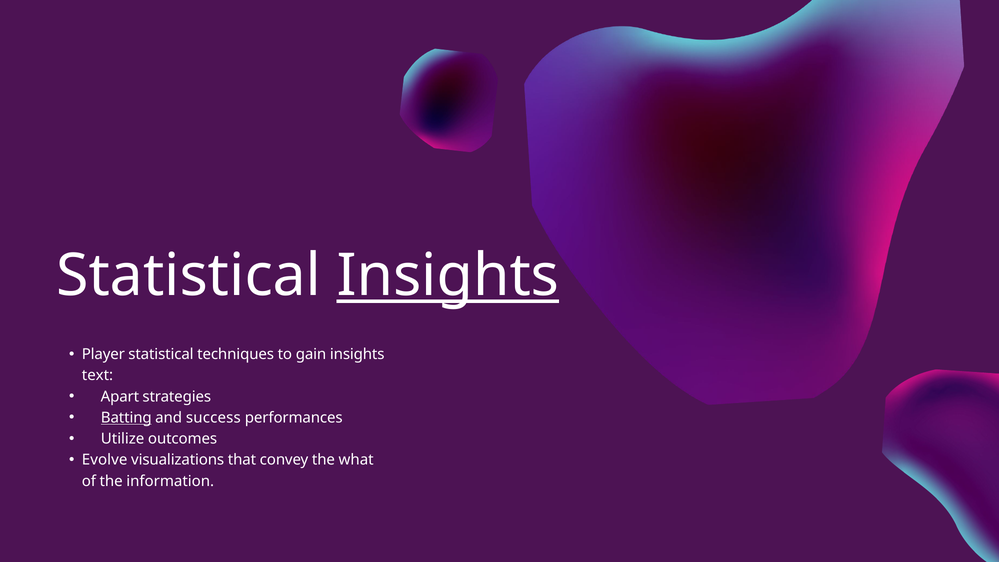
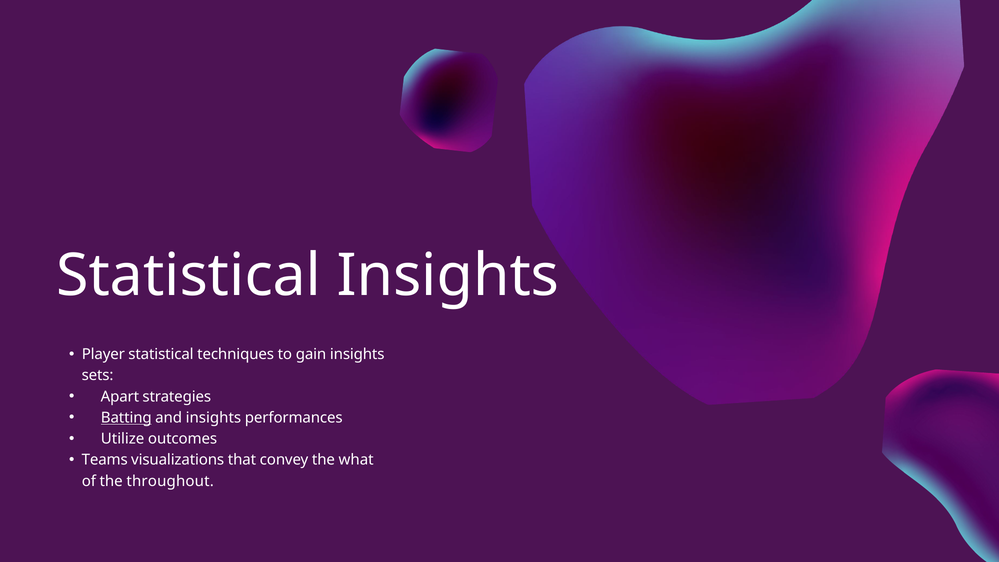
Insights at (448, 276) underline: present -> none
text: text -> sets
and success: success -> insights
Evolve: Evolve -> Teams
information: information -> throughout
